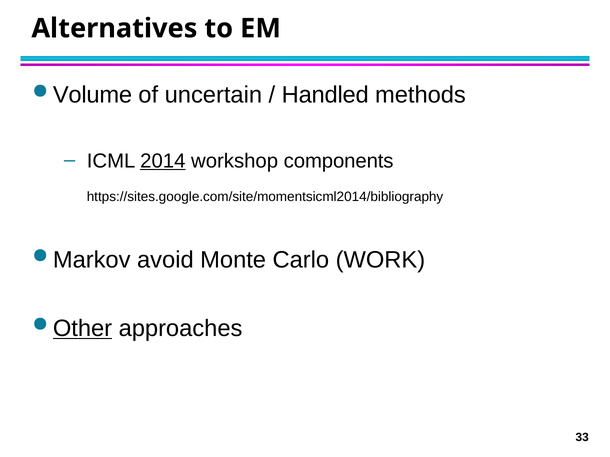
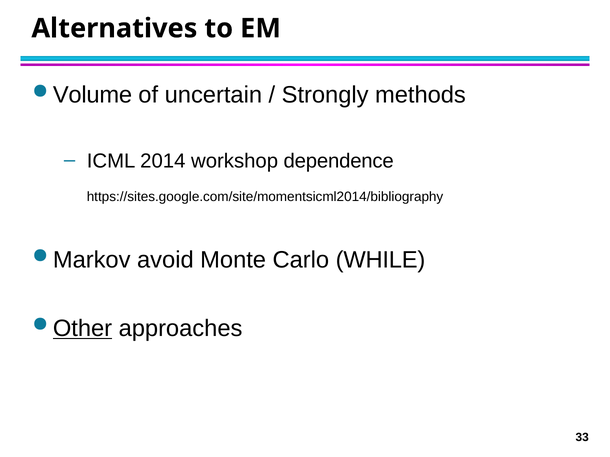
Handled: Handled -> Strongly
2014 underline: present -> none
components: components -> dependence
WORK: WORK -> WHILE
